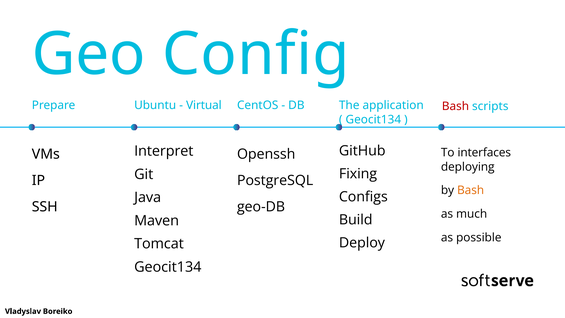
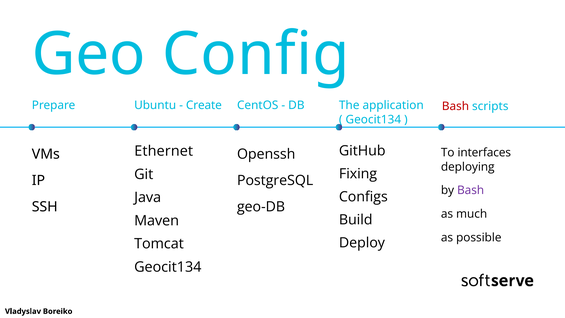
Virtual: Virtual -> Create
Interpret: Interpret -> Ethernet
Bash at (471, 190) colour: orange -> purple
